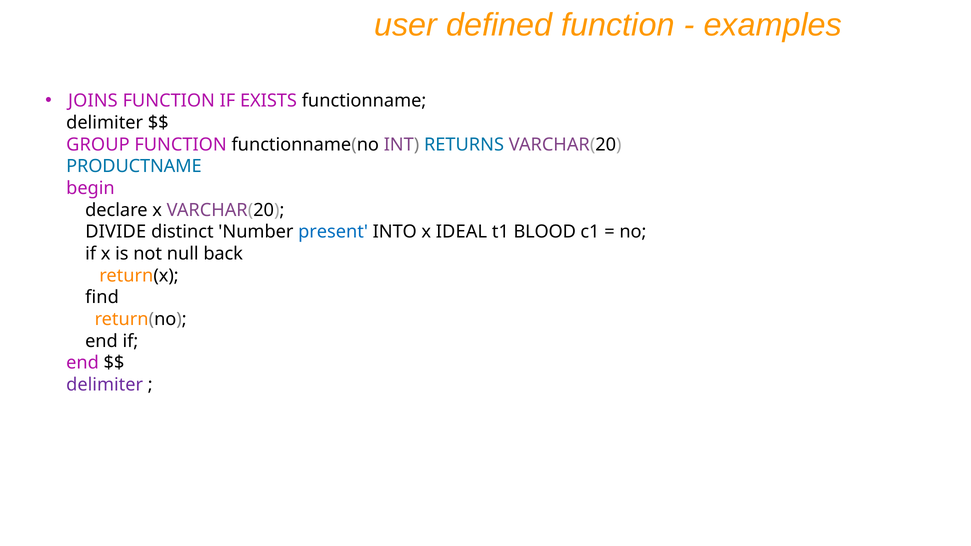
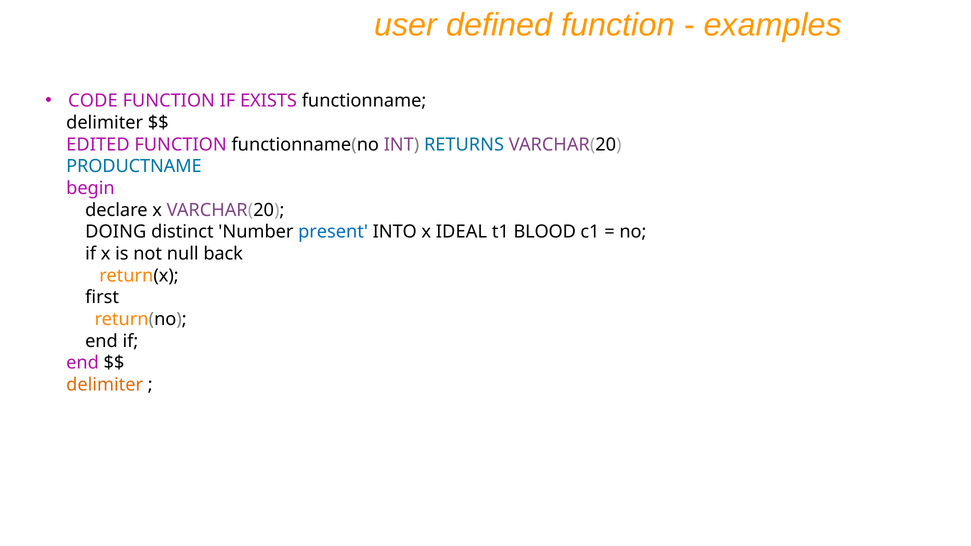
JOINS: JOINS -> CODE
GROUP: GROUP -> EDITED
DIVIDE: DIVIDE -> DOING
find: find -> first
delimiter at (105, 385) colour: purple -> orange
